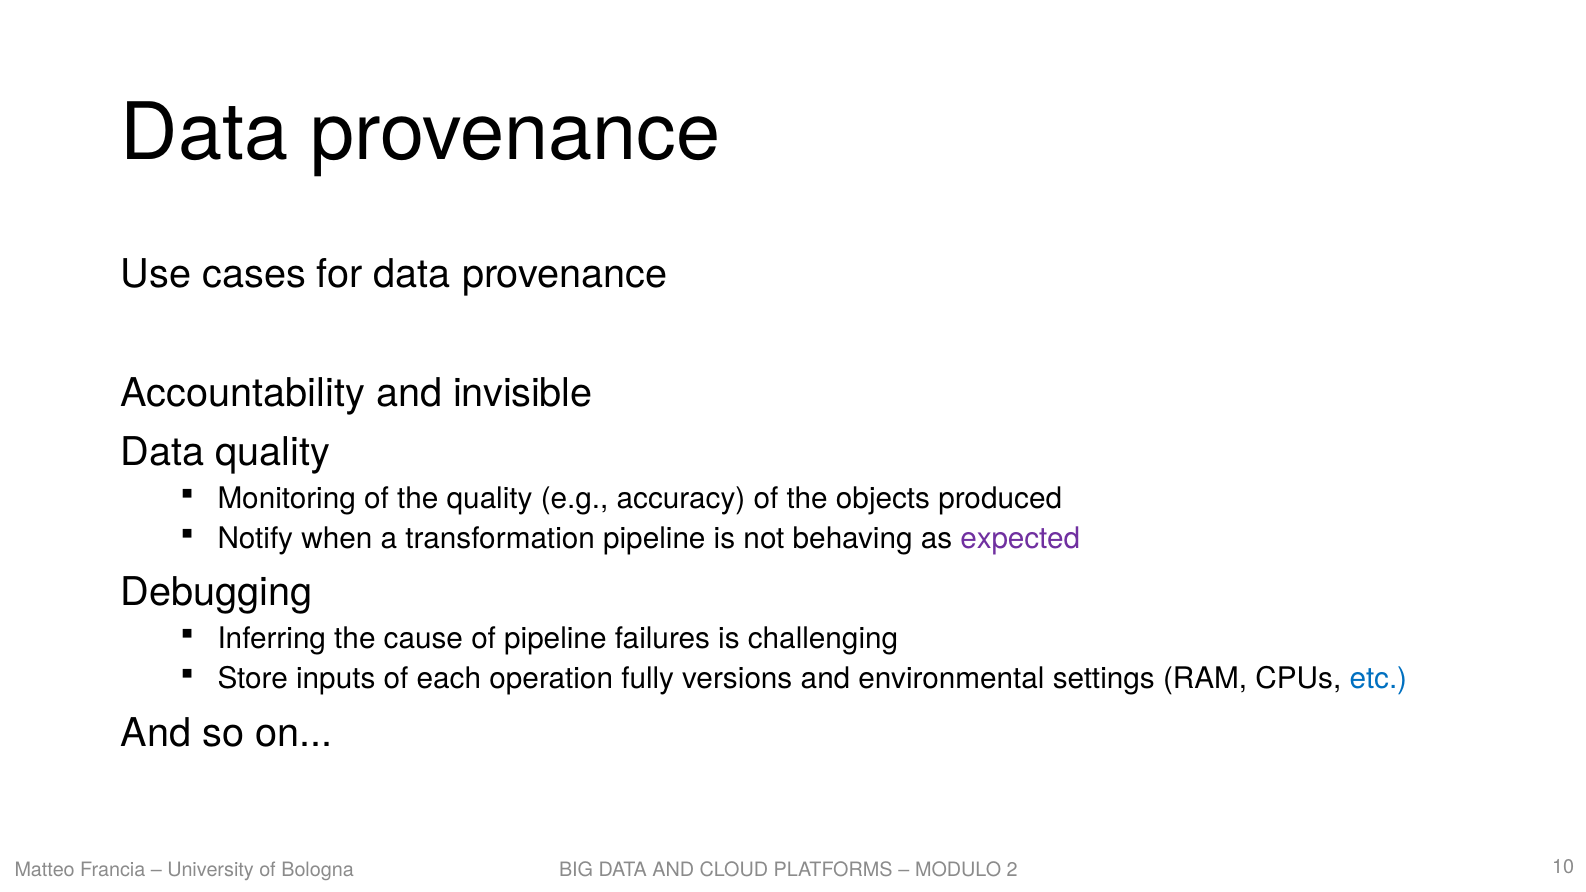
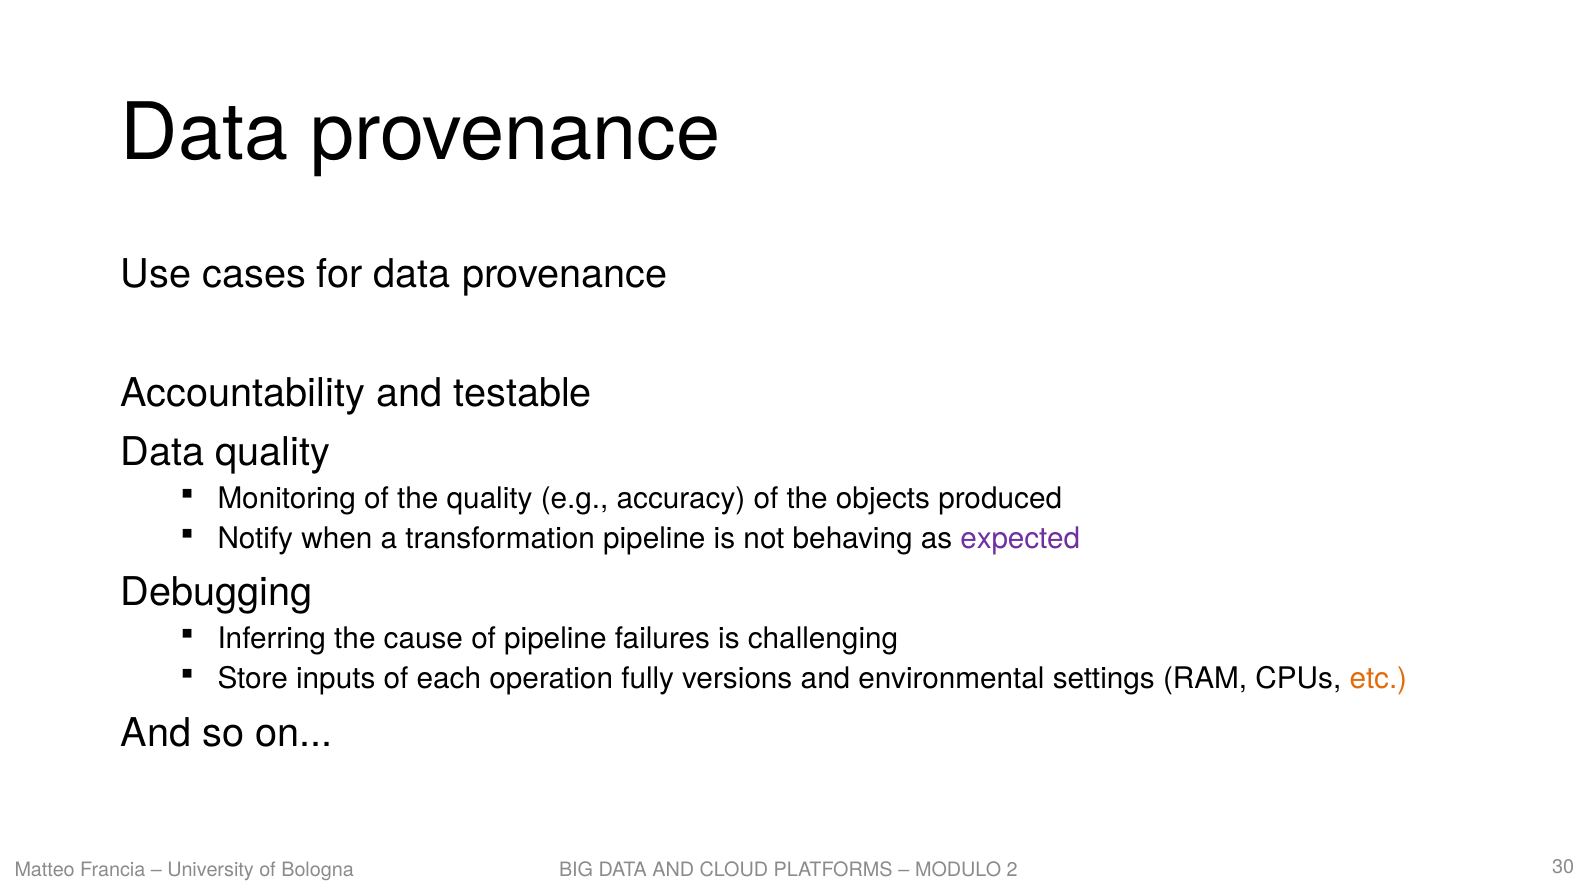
invisible: invisible -> testable
etc colour: blue -> orange
10: 10 -> 30
